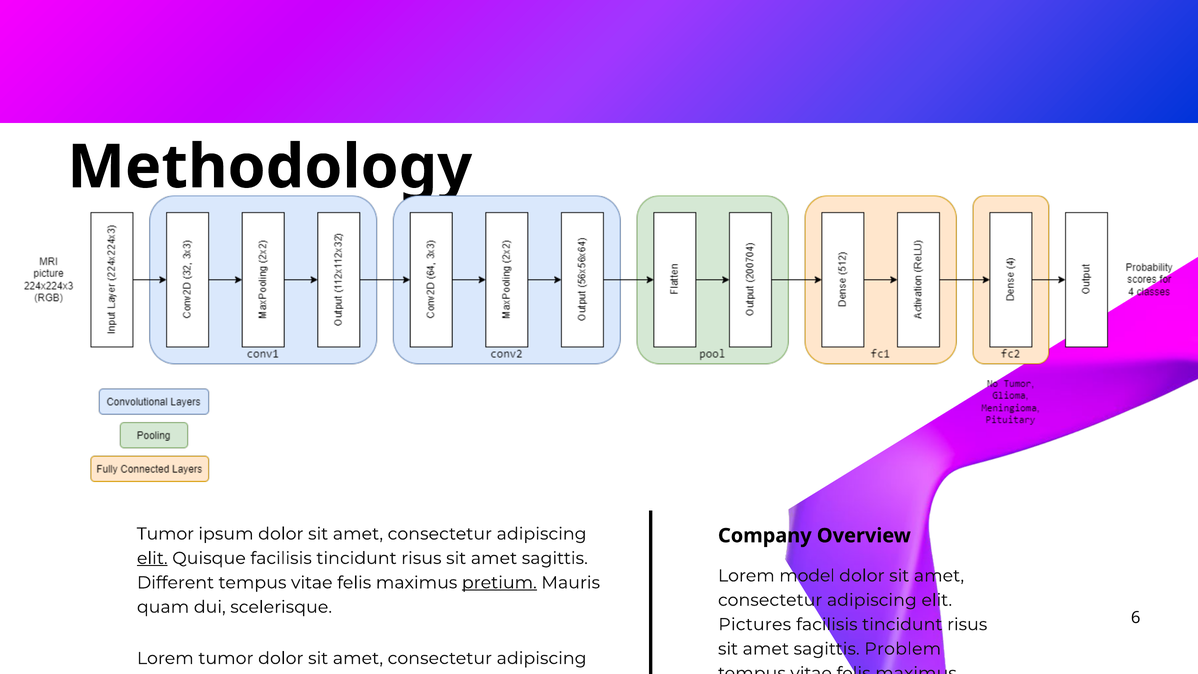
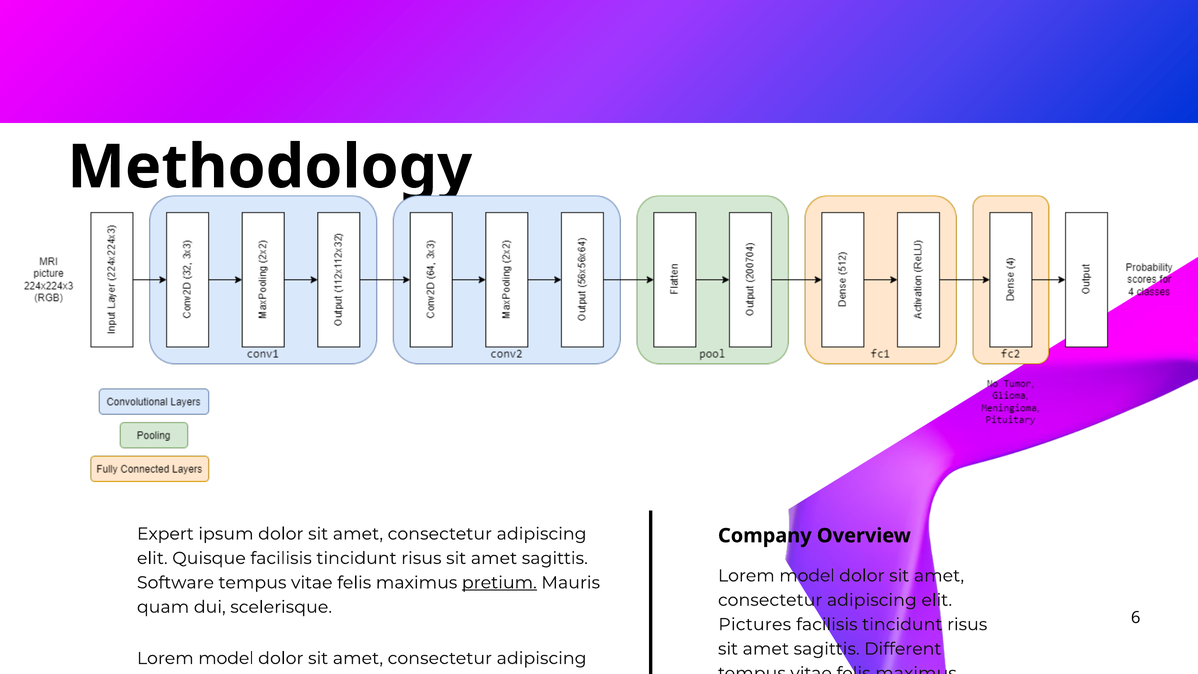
Tumor at (165, 534): Tumor -> Expert
elit at (152, 558) underline: present -> none
Different: Different -> Software
Problem: Problem -> Different
tumor at (226, 658): tumor -> model
